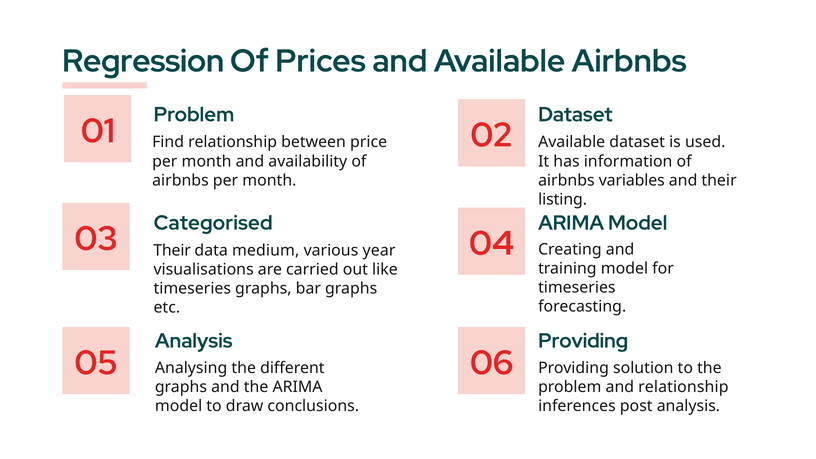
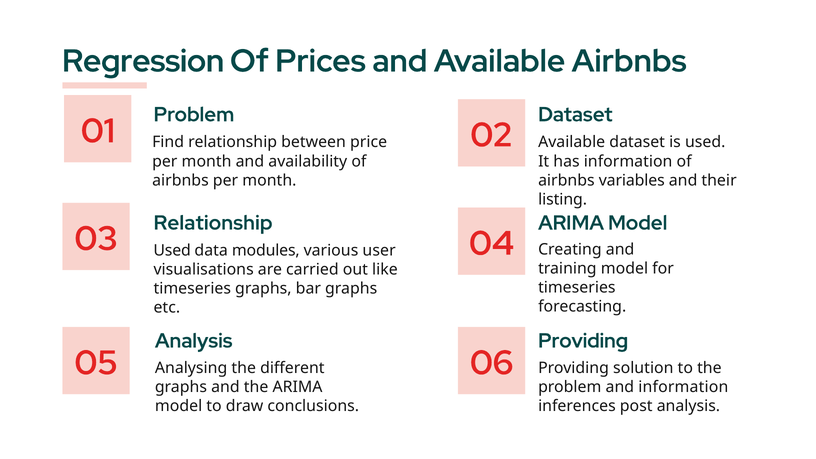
Categorised at (213, 223): Categorised -> Relationship
Their at (172, 250): Their -> Used
medium: medium -> modules
year: year -> user
and relationship: relationship -> information
